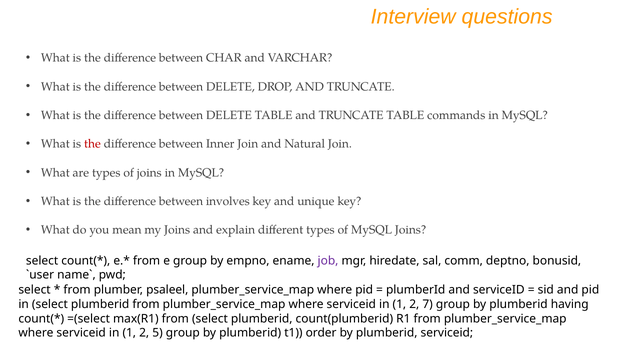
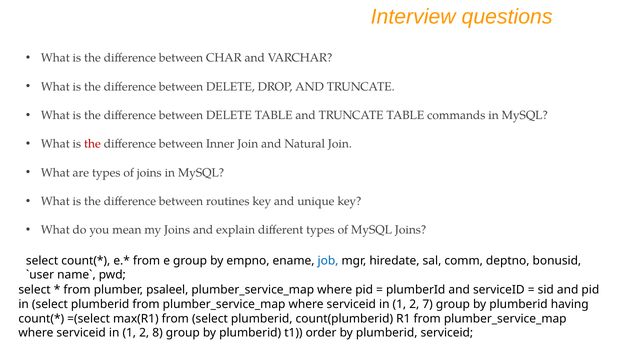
involves: involves -> routines
job colour: purple -> blue
5: 5 -> 8
